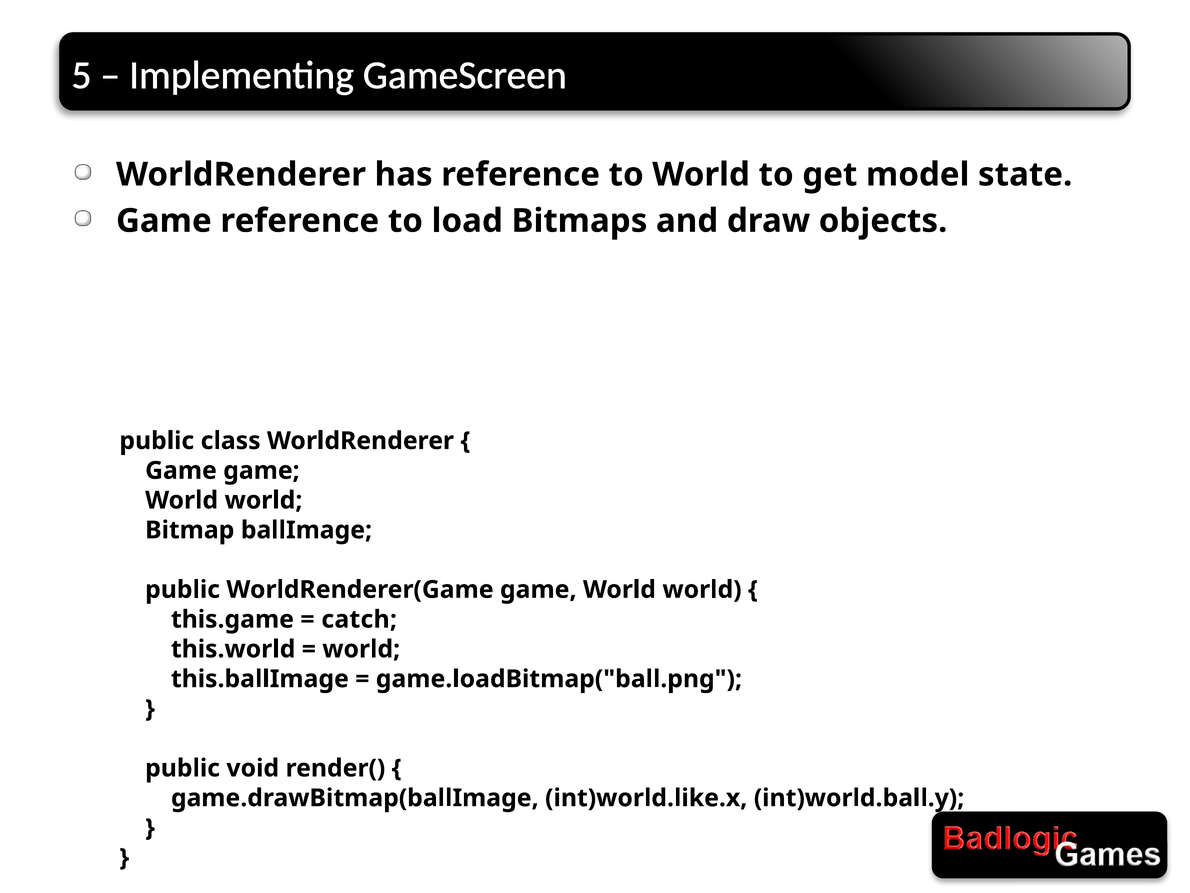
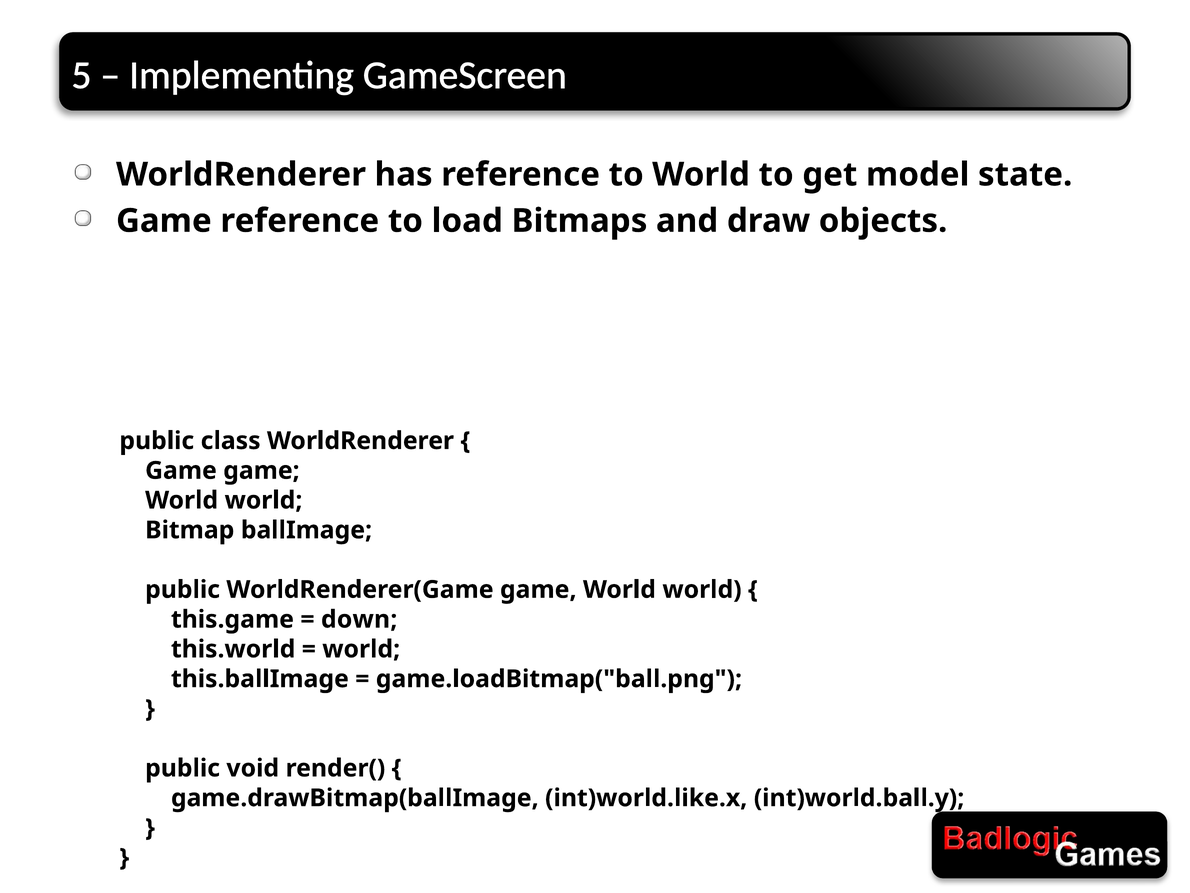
catch: catch -> down
